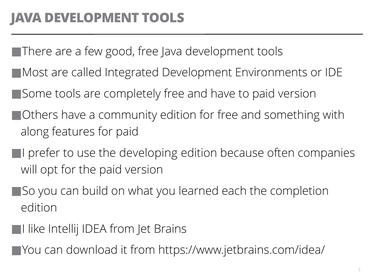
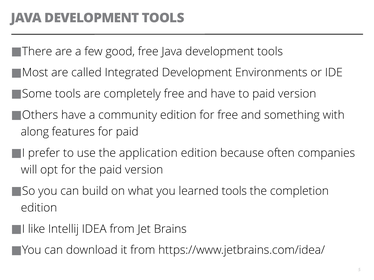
developing: developing -> application
learned each: each -> tools
